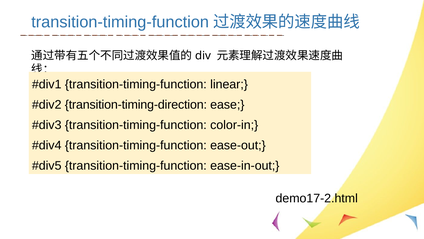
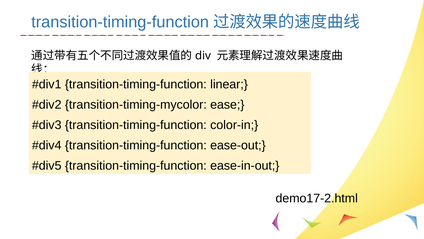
transition-timing-direction: transition-timing-direction -> transition-timing-mycolor
